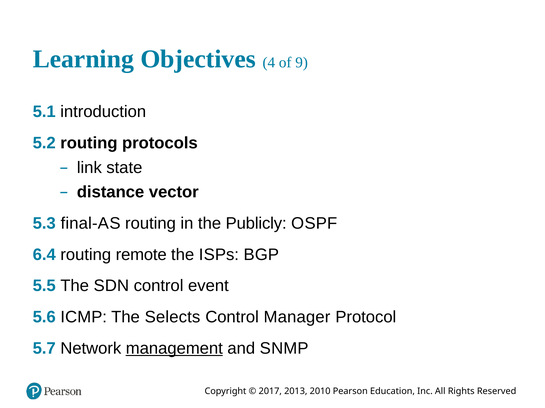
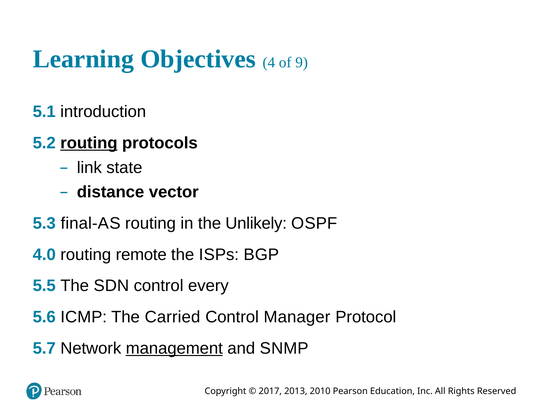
routing at (89, 143) underline: none -> present
Publicly: Publicly -> Unlikely
6.4: 6.4 -> 4.0
event: event -> every
Selects: Selects -> Carried
